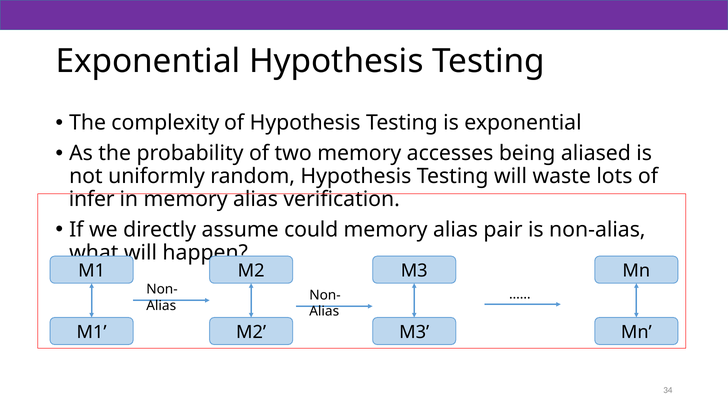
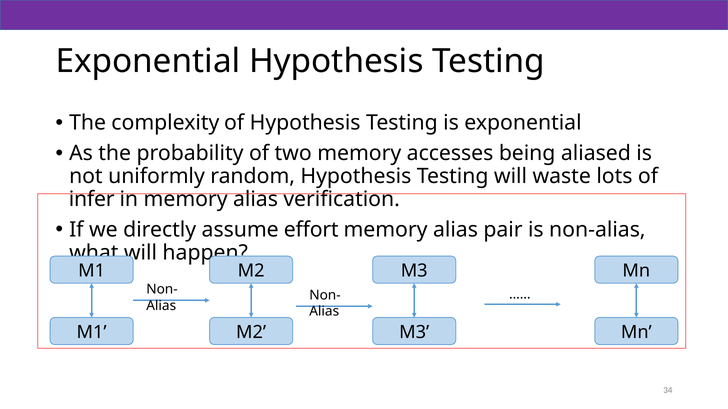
could: could -> effort
